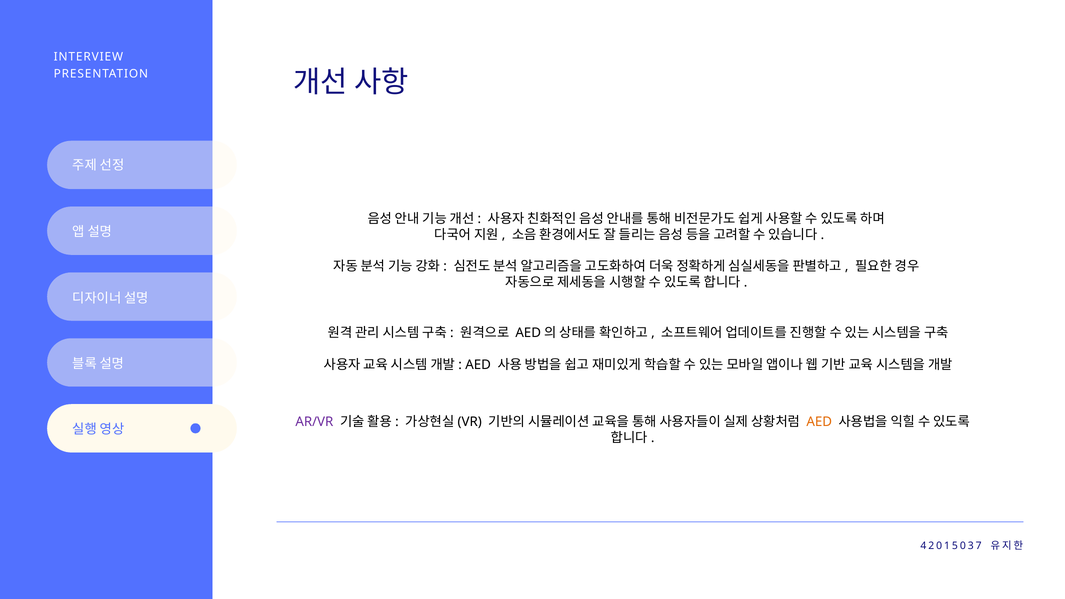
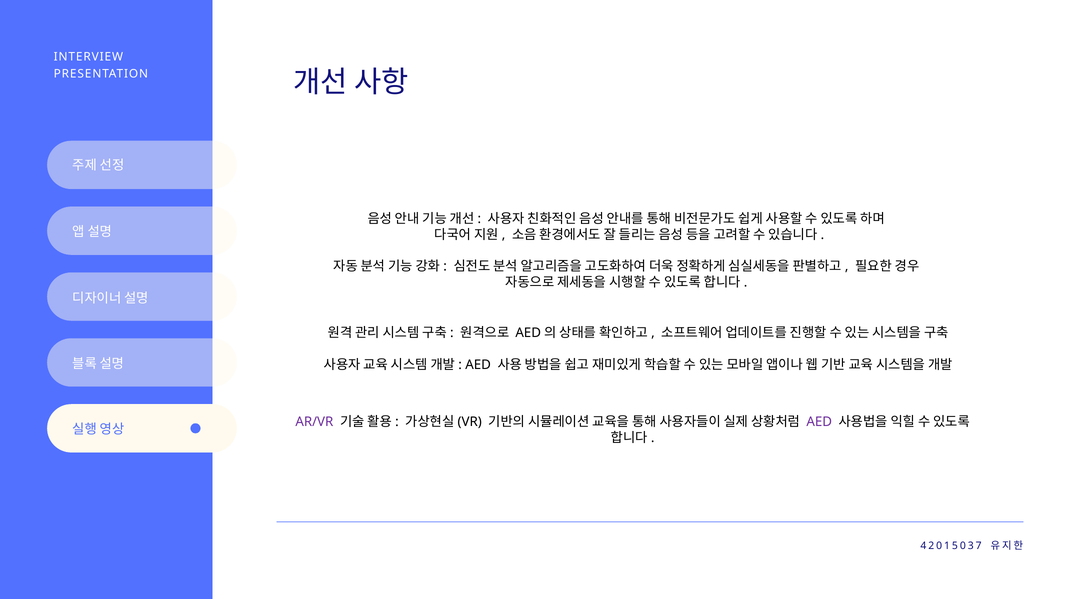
AED at (819, 422) colour: orange -> purple
